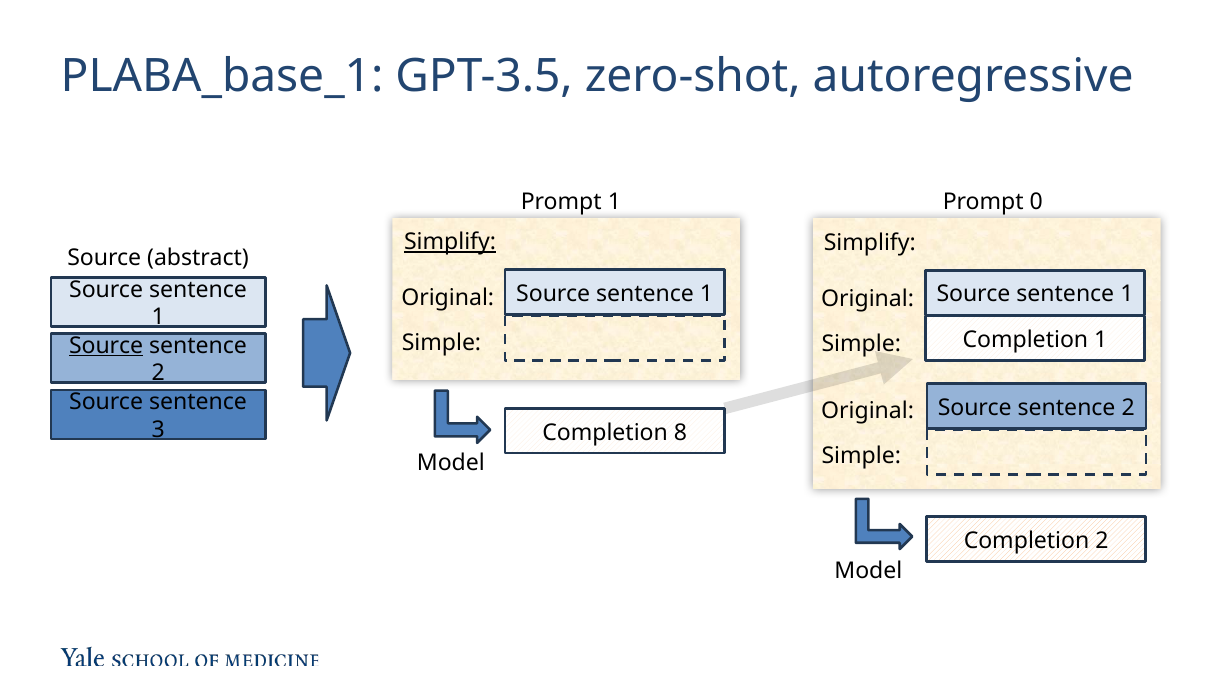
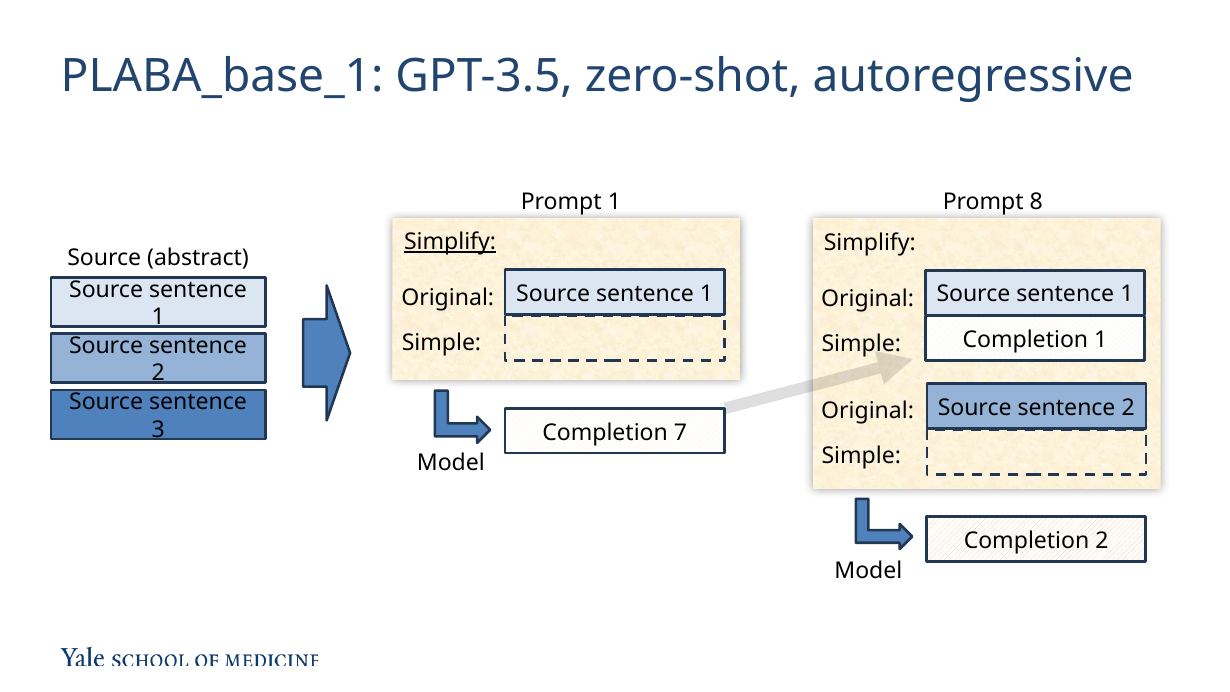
0: 0 -> 8
Source at (106, 345) underline: present -> none
8: 8 -> 7
